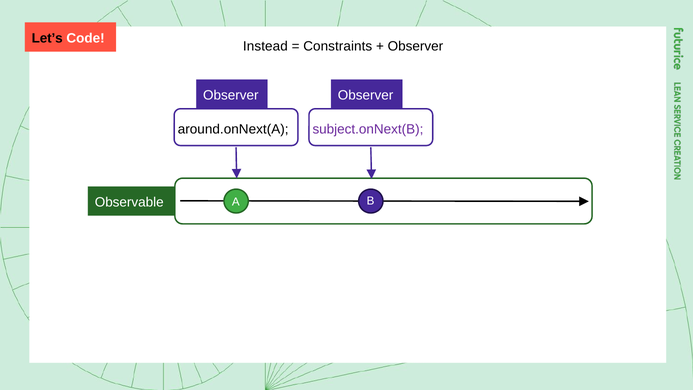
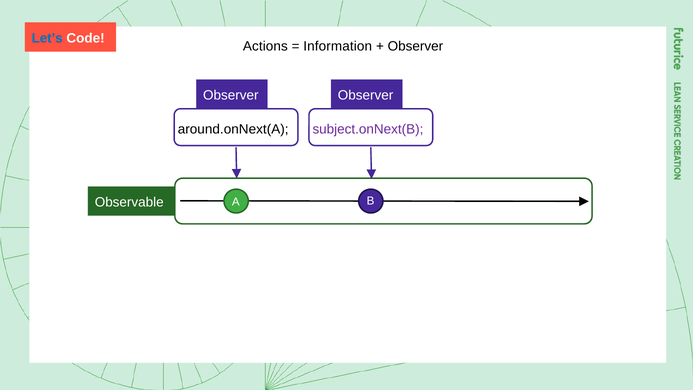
Let’s colour: black -> blue
Instead: Instead -> Actions
Constraints: Constraints -> Information
